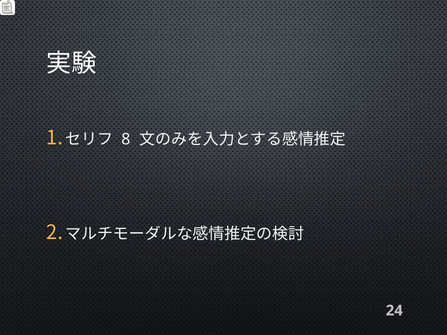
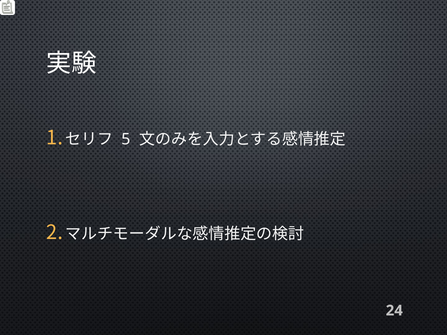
8: 8 -> 5
